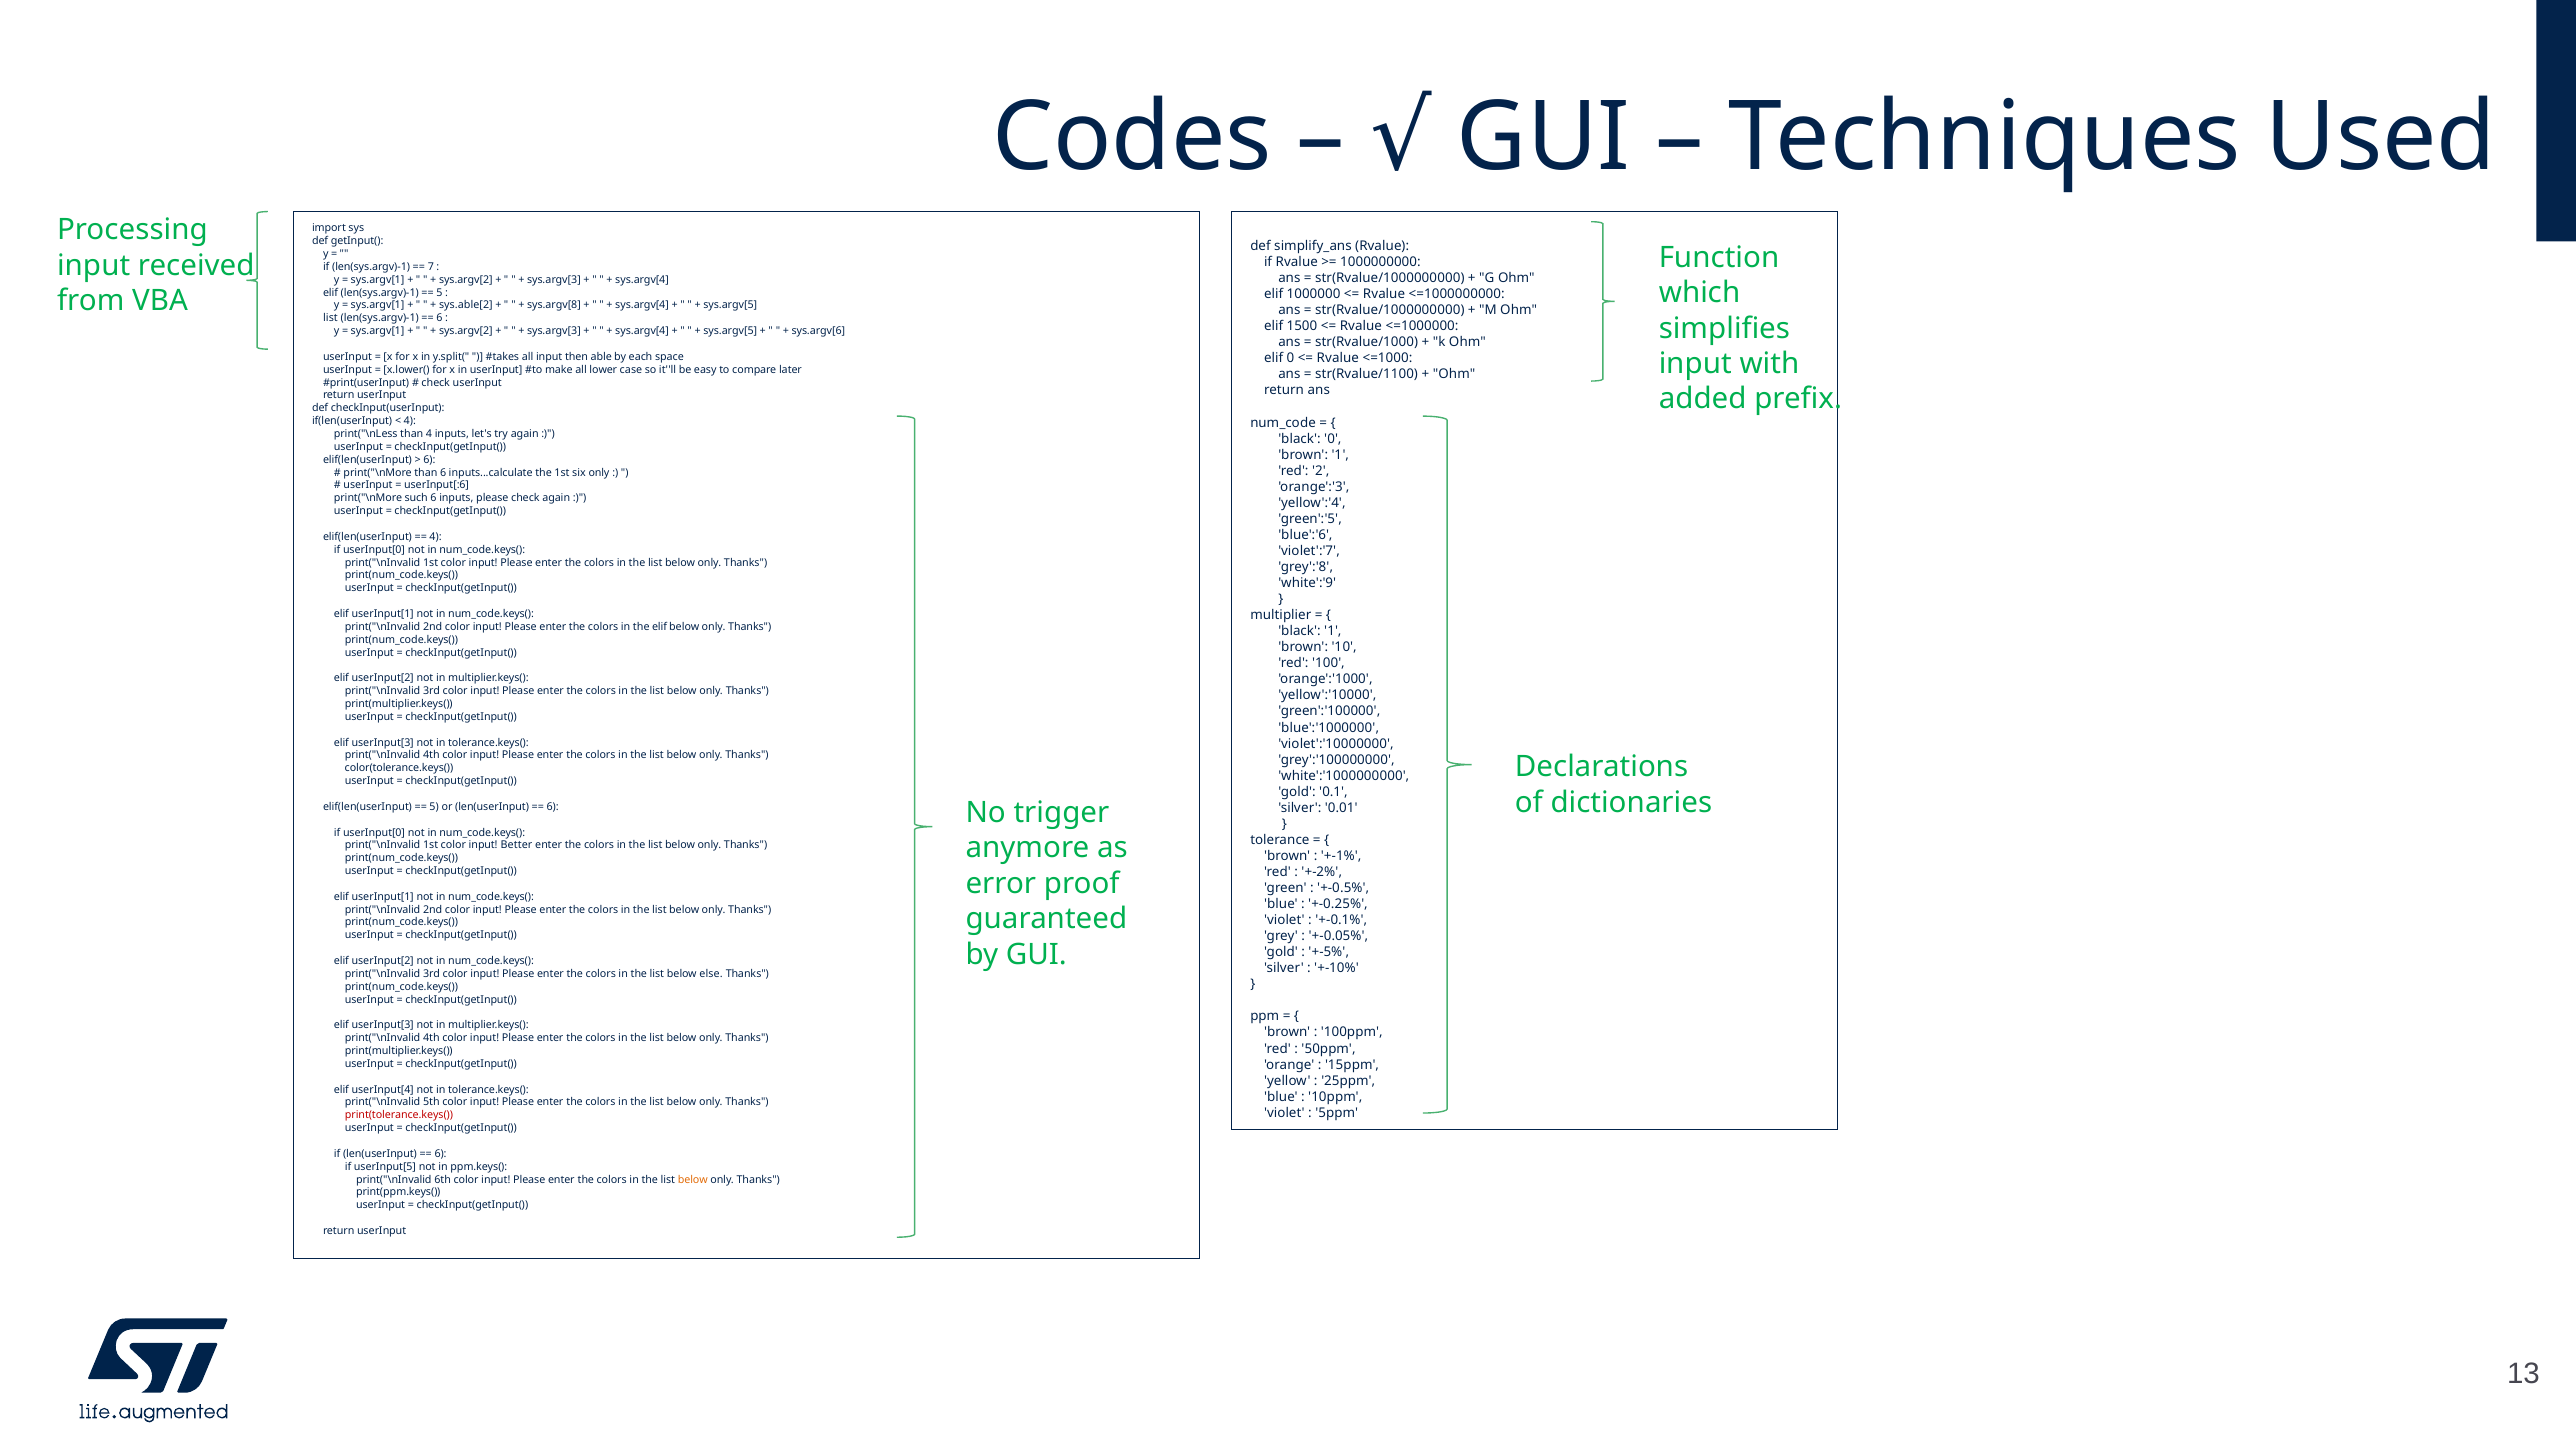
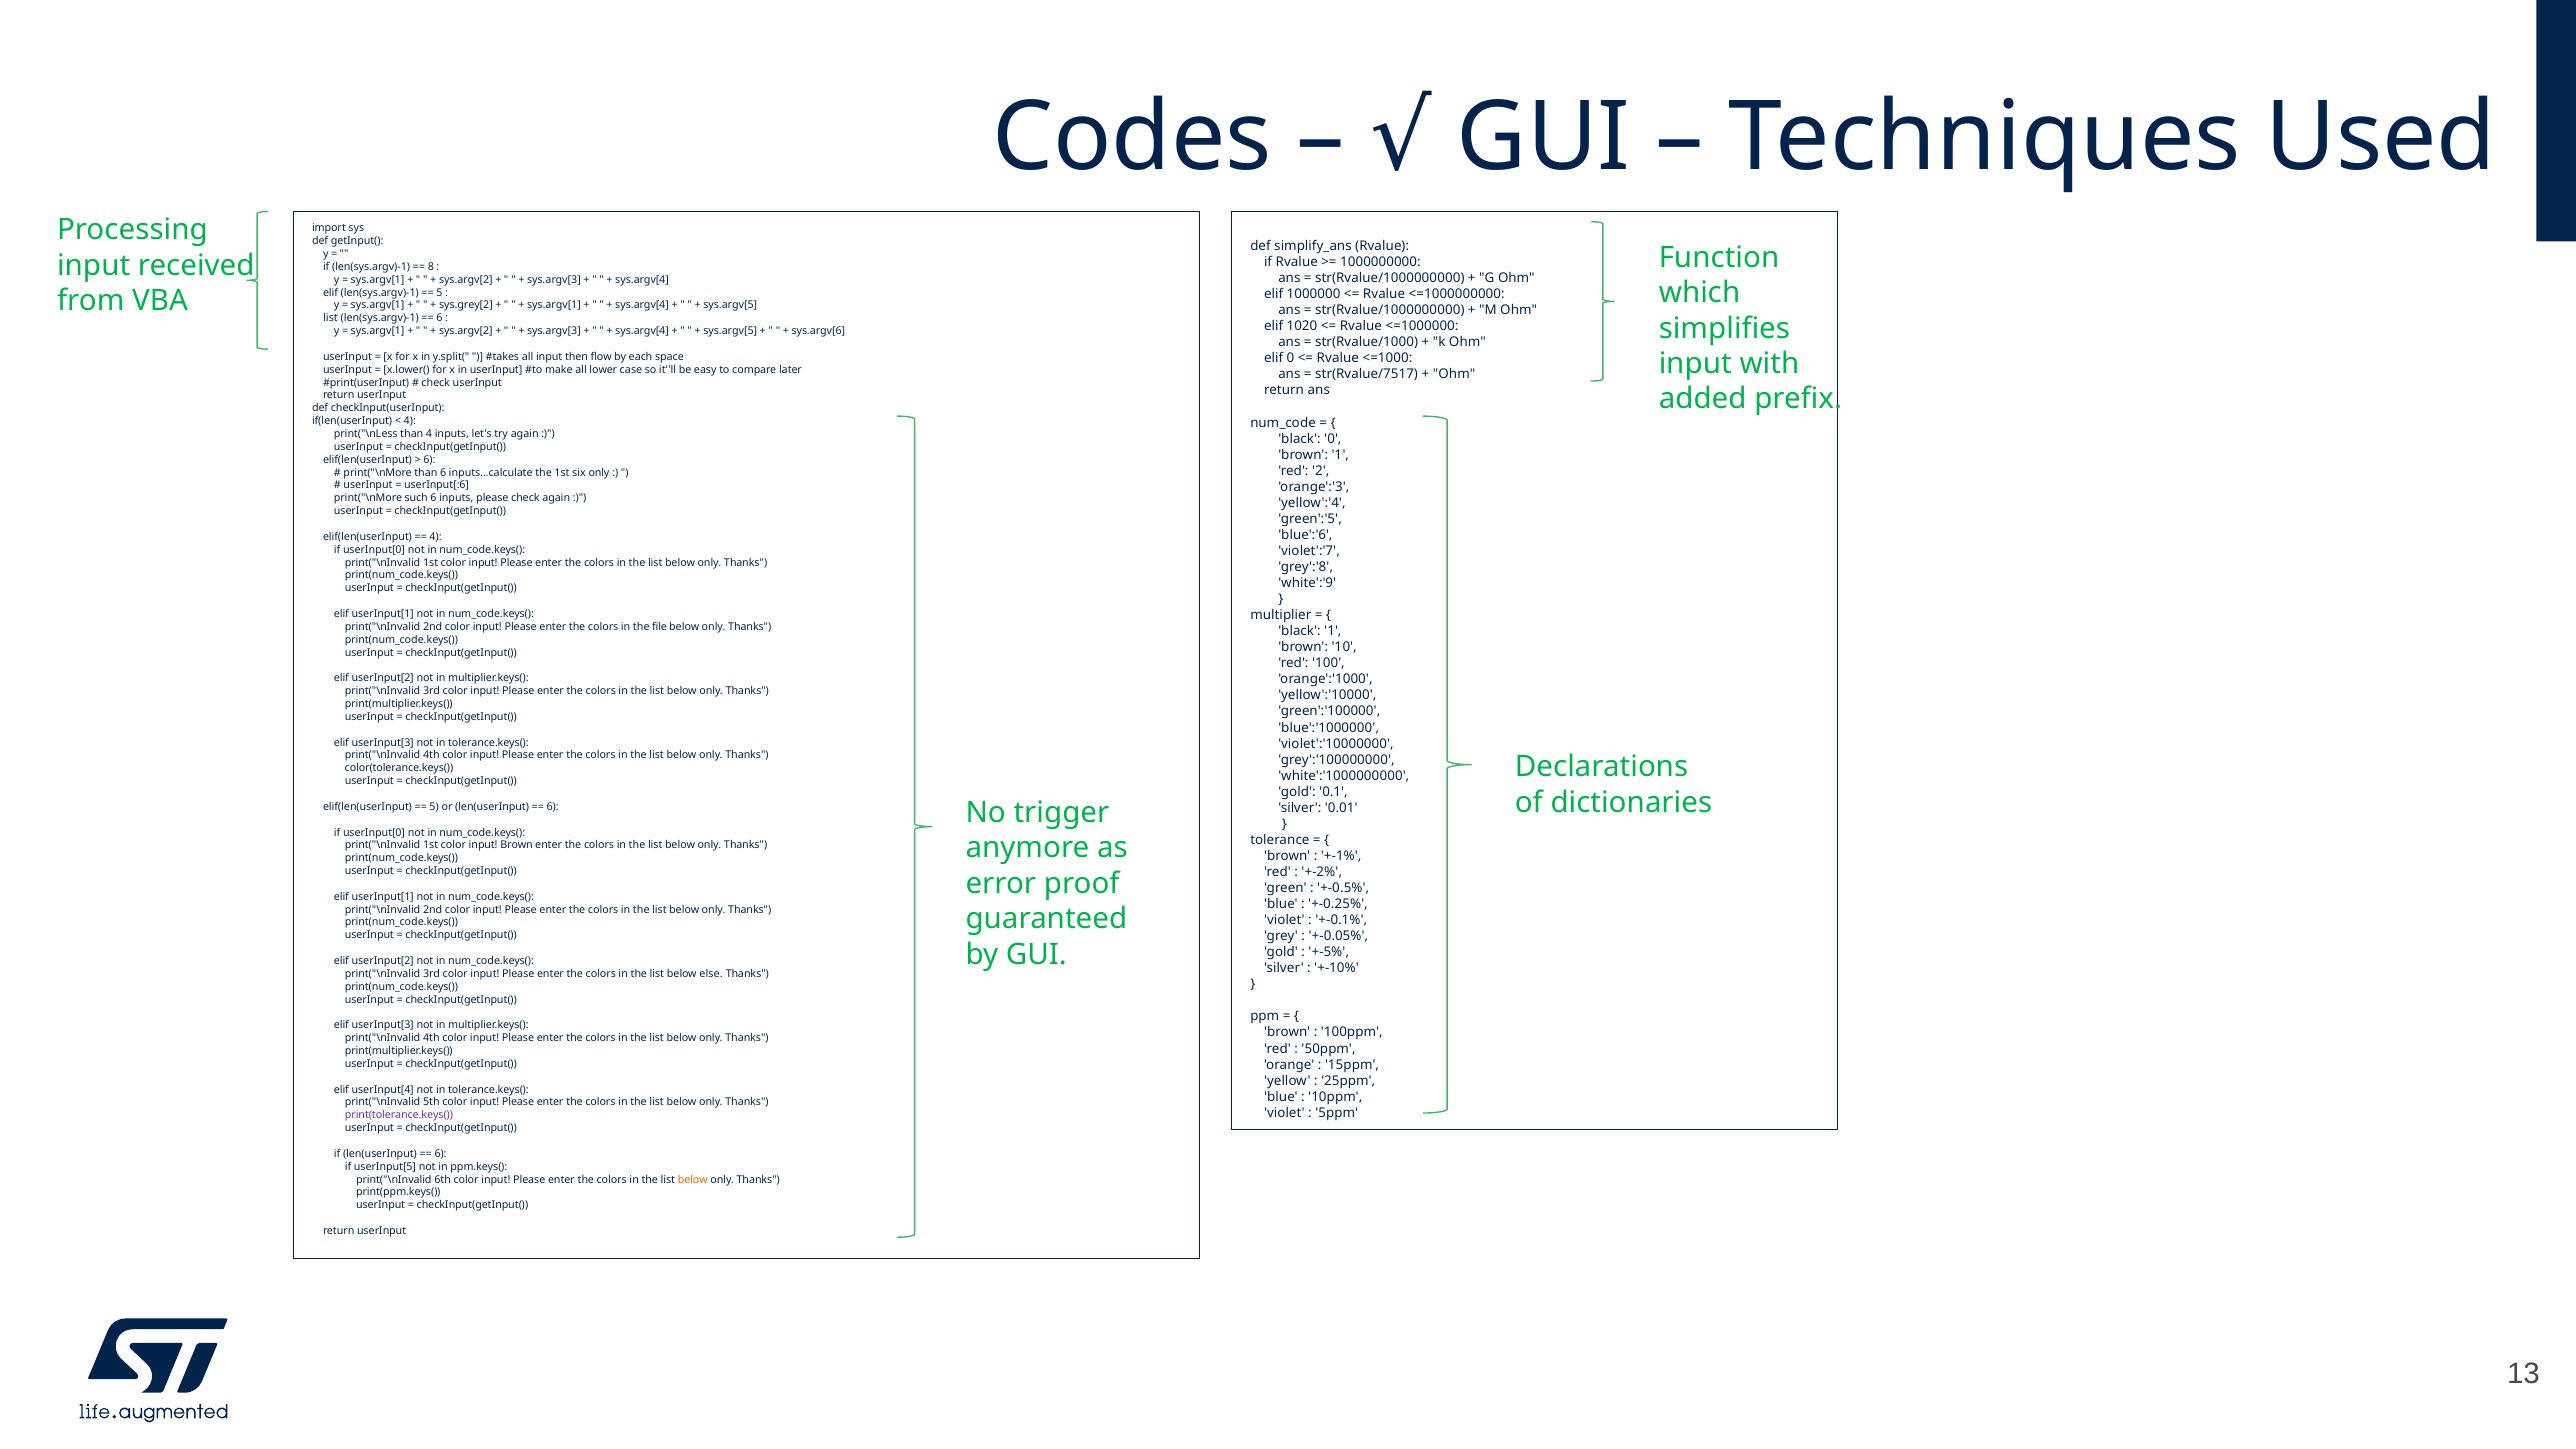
7: 7 -> 8
sys.able[2: sys.able[2 -> sys.grey[2
sys.argv[8 at (554, 305): sys.argv[8 -> sys.argv[1
1500: 1500 -> 1020
able: able -> flow
str(Rvalue/1100: str(Rvalue/1100 -> str(Rvalue/7517
the elif: elif -> file
input Better: Better -> Brown
print(tolerance.keys( colour: red -> purple
